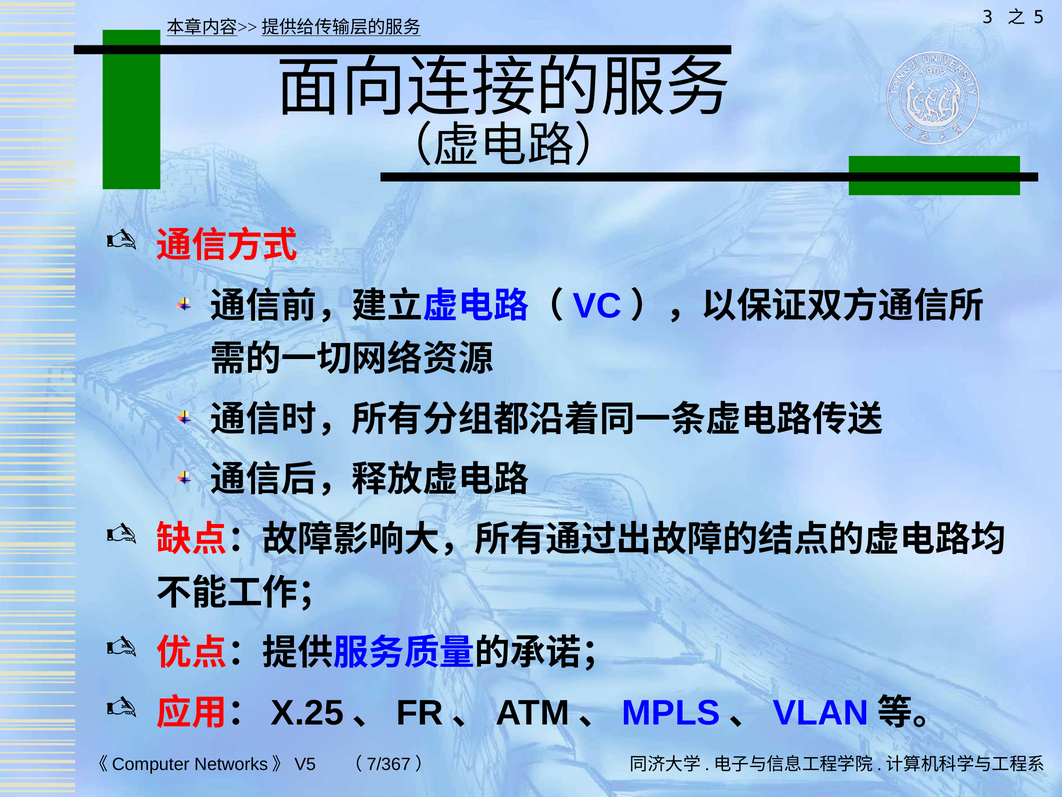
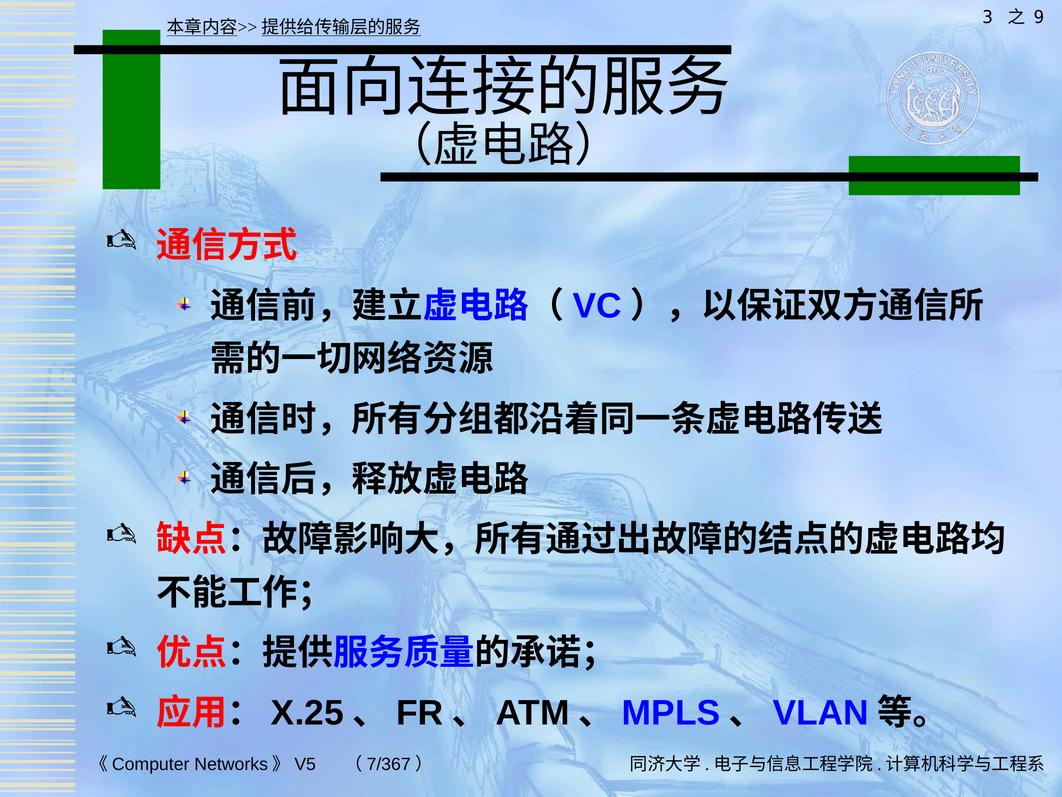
5: 5 -> 9
